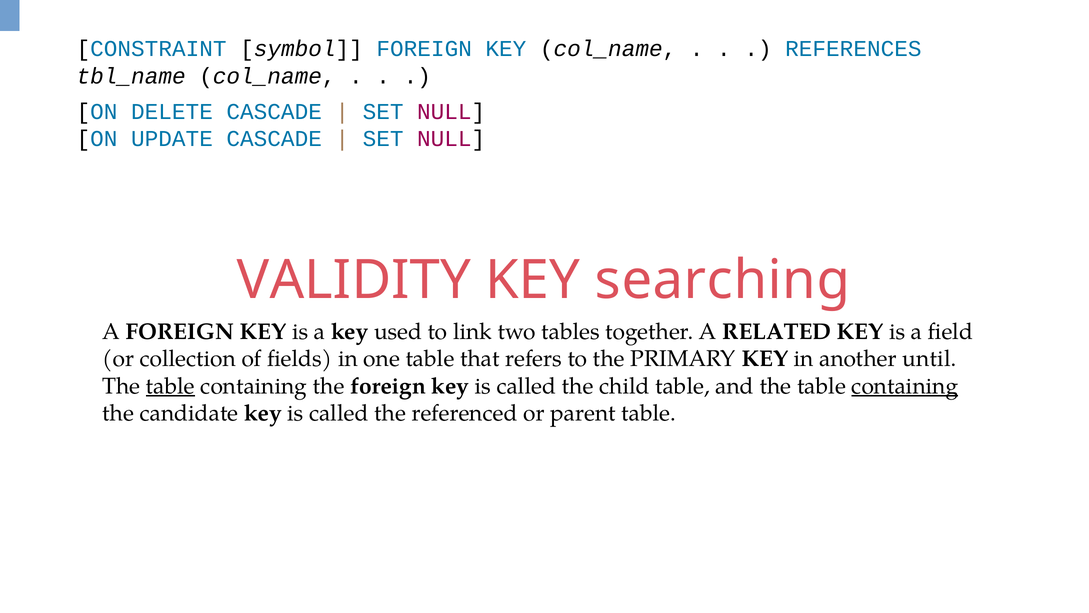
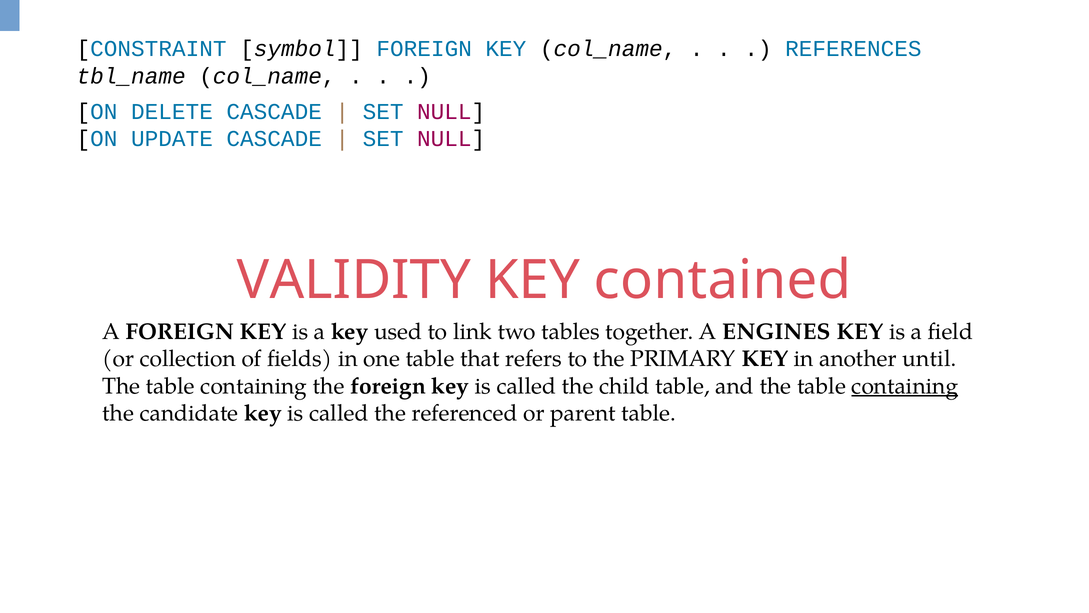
searching: searching -> contained
RELATED: RELATED -> ENGINES
table at (170, 386) underline: present -> none
